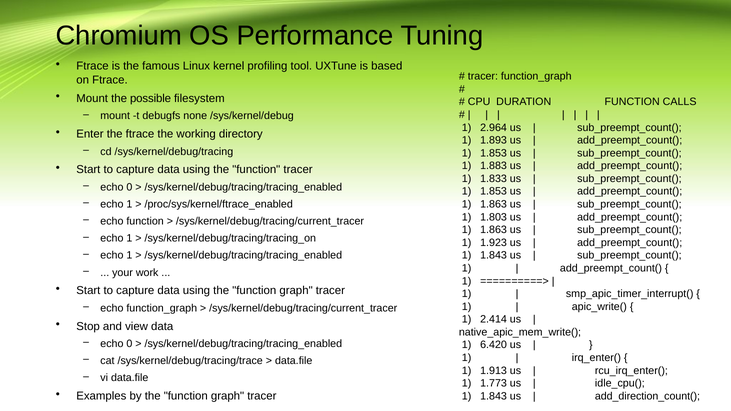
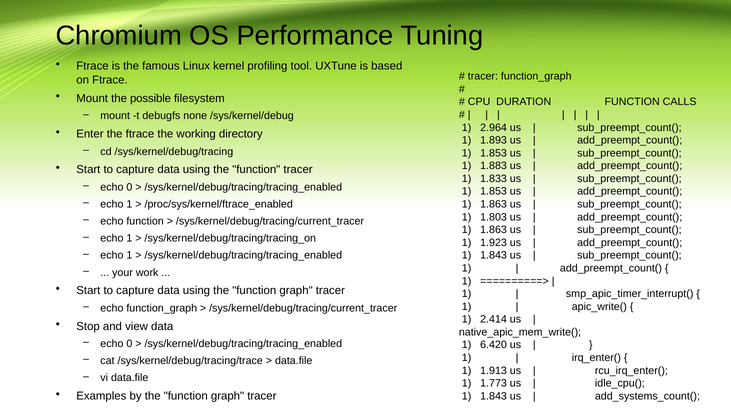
add_direction_count(: add_direction_count( -> add_systems_count(
